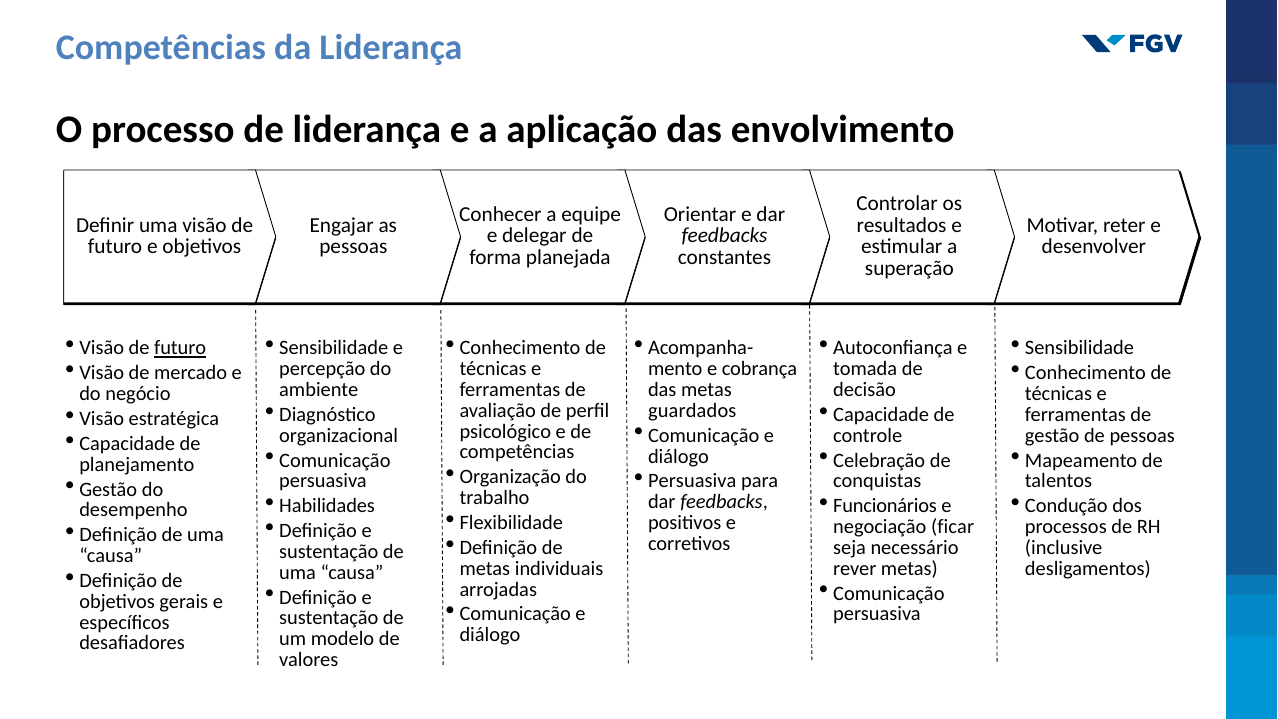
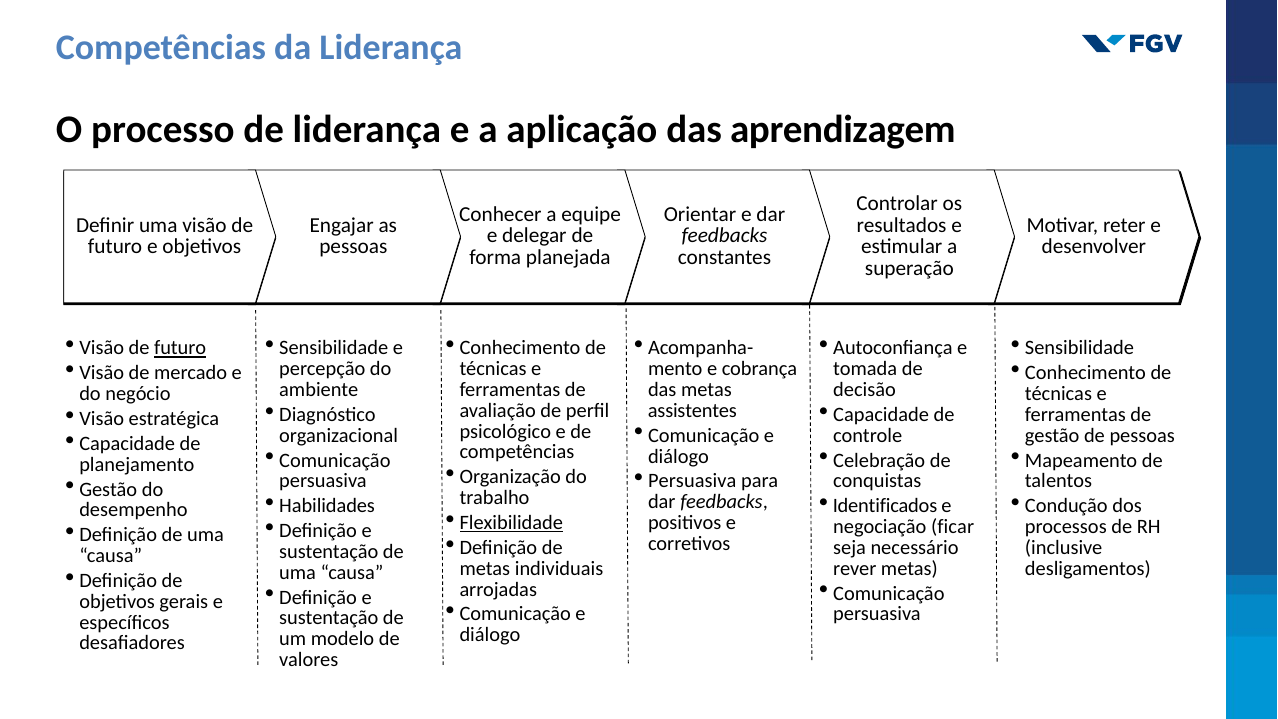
envolvimento: envolvimento -> aprendizagem
guardados: guardados -> assistentes
Funcionários: Funcionários -> Identificados
Flexibilidade underline: none -> present
